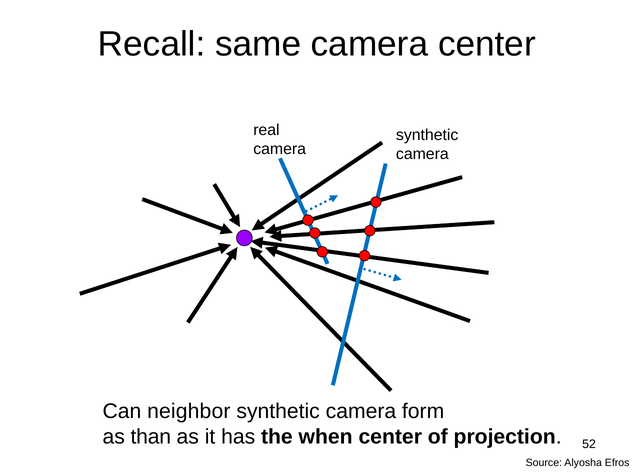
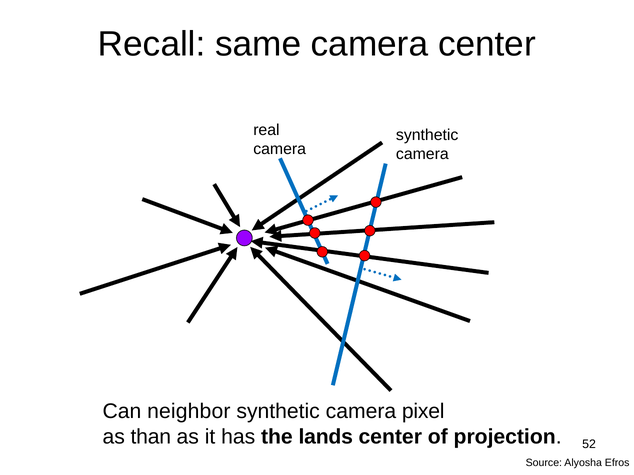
form: form -> pixel
when: when -> lands
